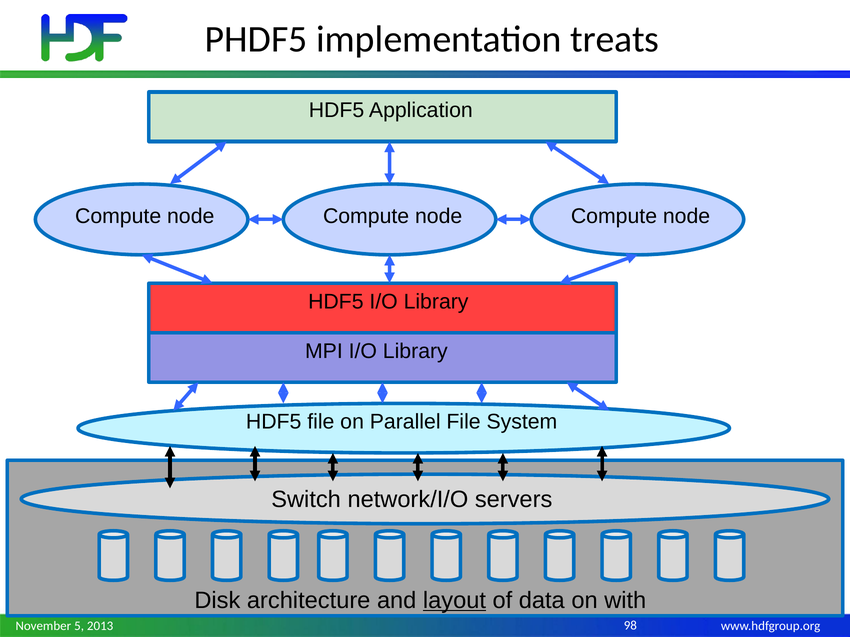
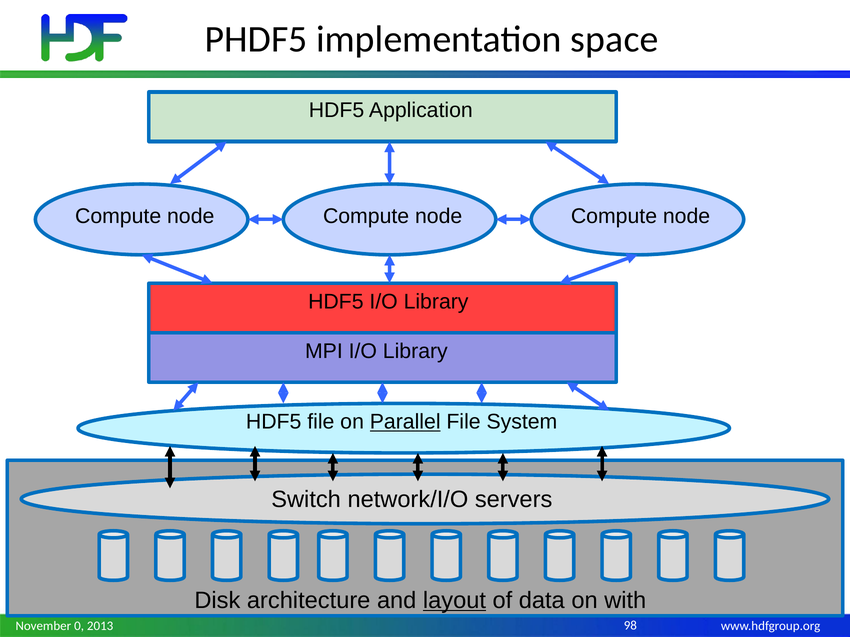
treats: treats -> space
Parallel underline: none -> present
5: 5 -> 0
